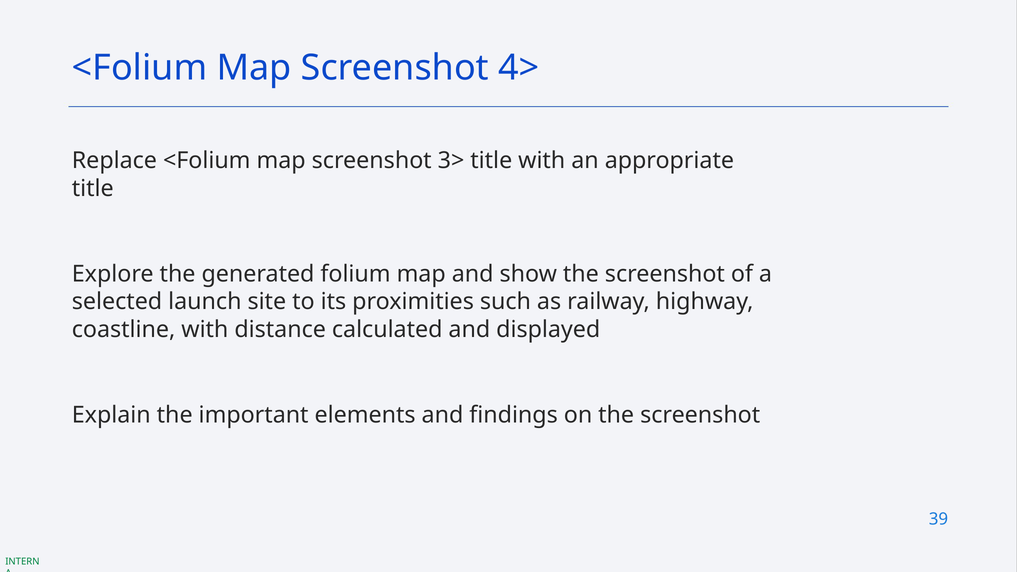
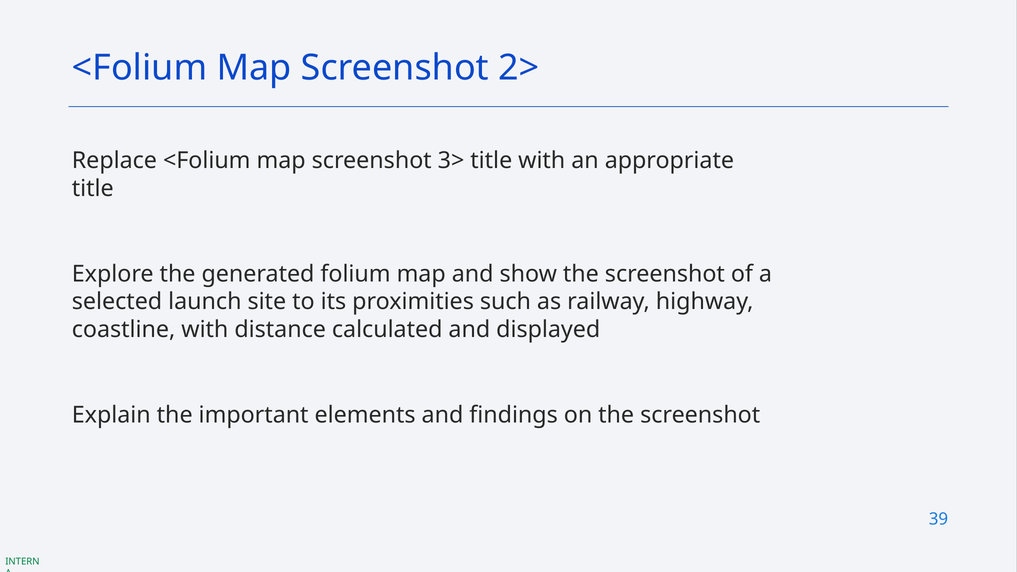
4>: 4> -> 2>
